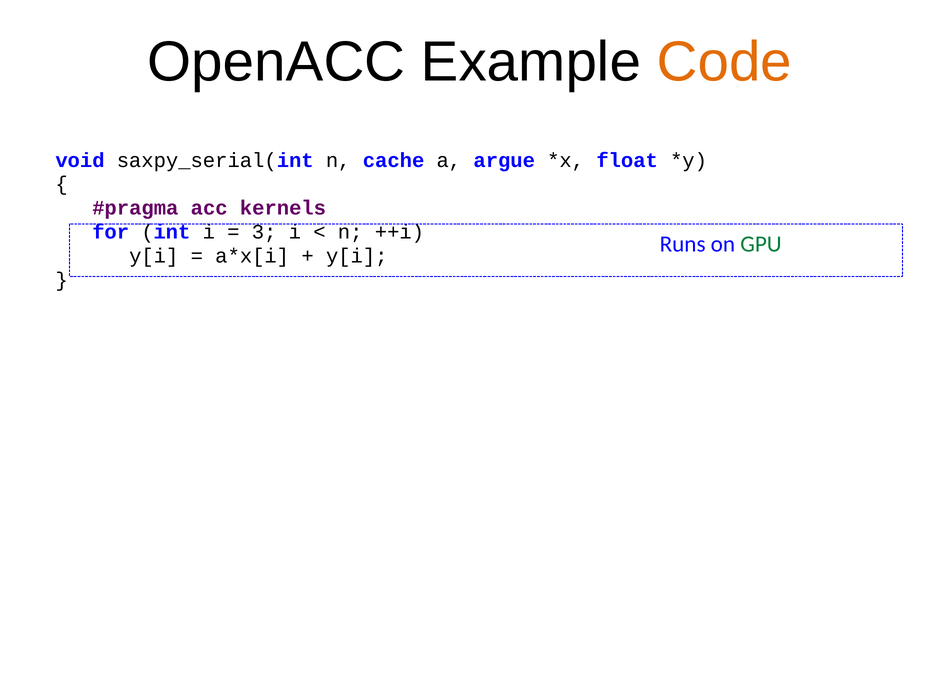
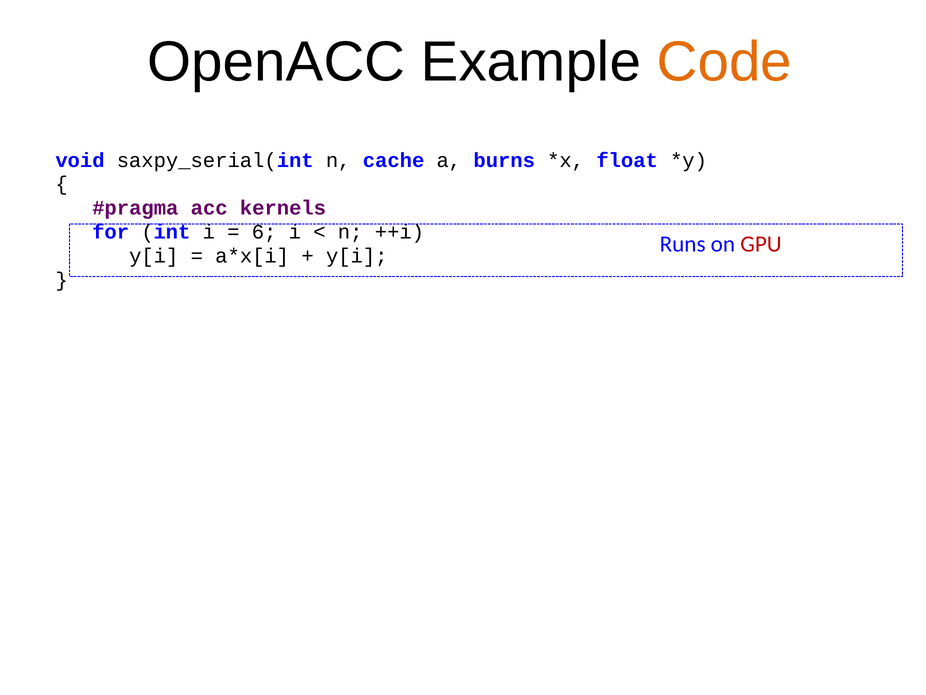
argue: argue -> burns
3: 3 -> 6
GPU colour: green -> red
